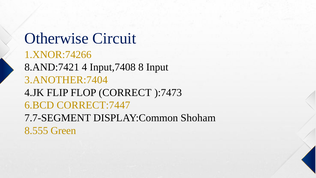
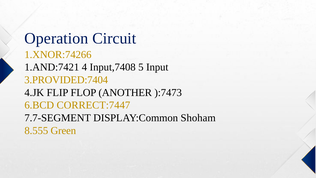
Otherwise: Otherwise -> Operation
8.AND:7421: 8.AND:7421 -> 1.AND:7421
8: 8 -> 5
3.ANOTHER:7404: 3.ANOTHER:7404 -> 3.PROVIDED:7404
CORRECT: CORRECT -> ANOTHER
